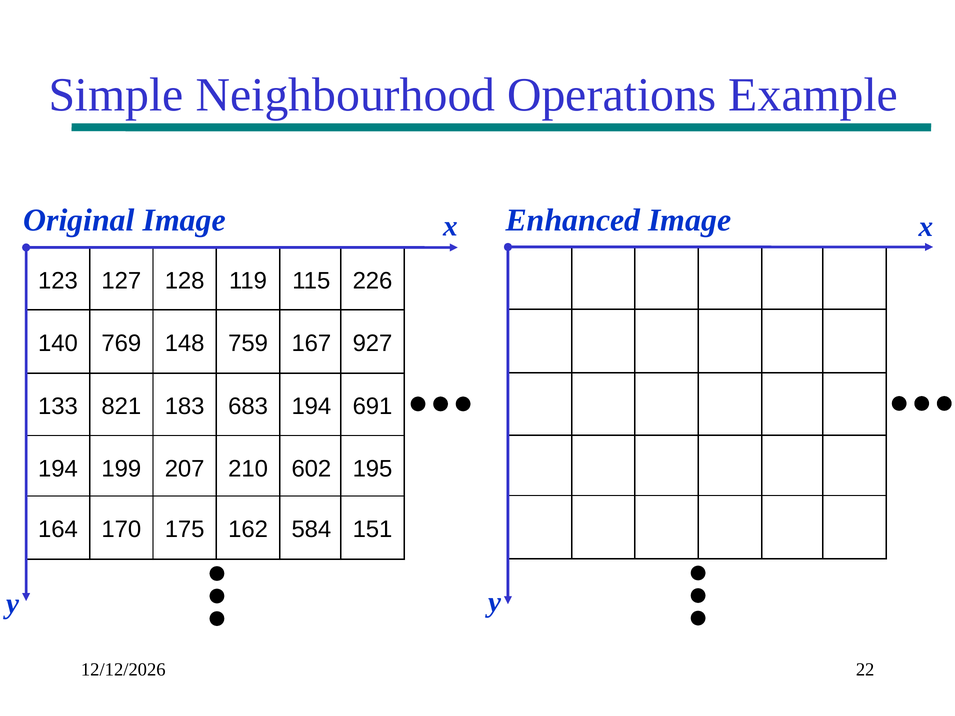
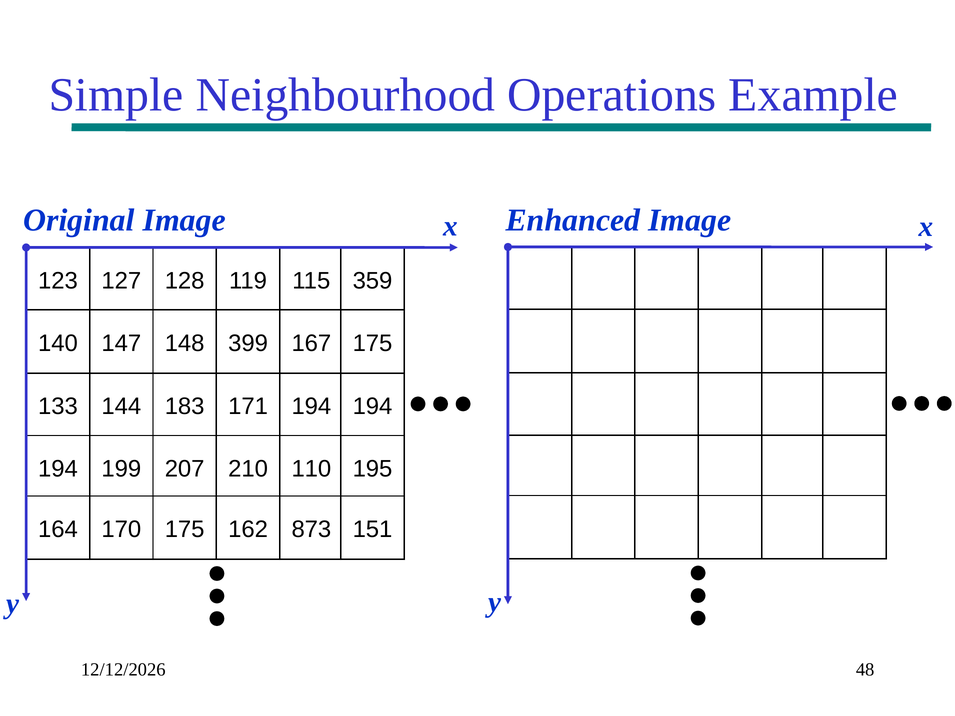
226: 226 -> 359
769: 769 -> 147
759: 759 -> 399
167 927: 927 -> 175
821: 821 -> 144
683: 683 -> 171
691 at (373, 407): 691 -> 194
602: 602 -> 110
584: 584 -> 873
22: 22 -> 48
